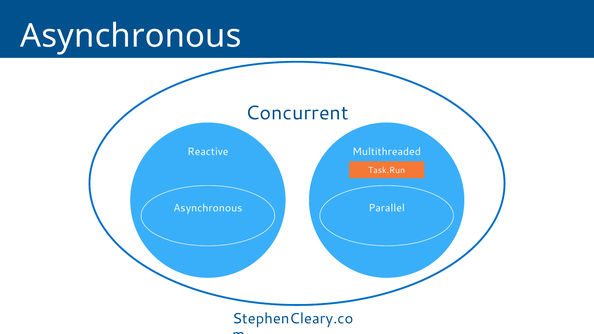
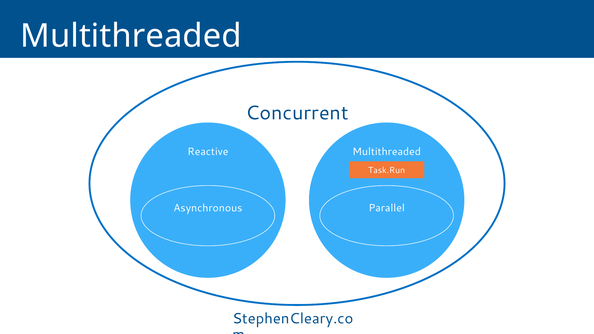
Asynchronous at (131, 36): Asynchronous -> Multithreaded
